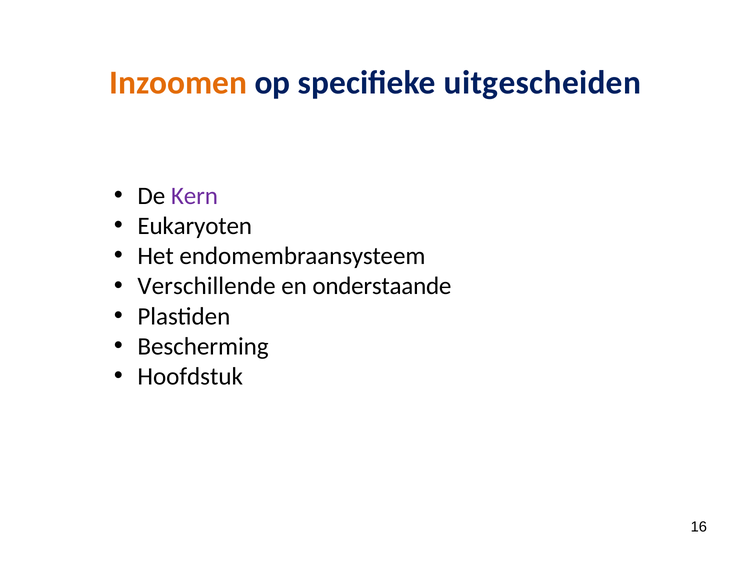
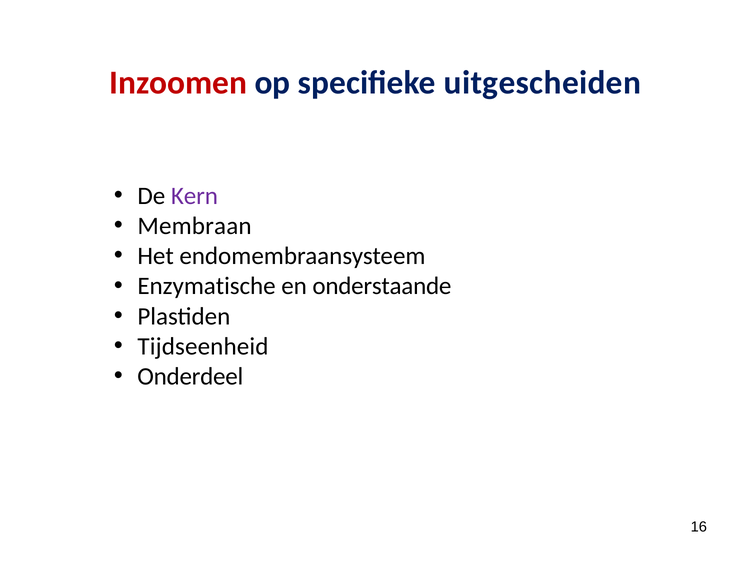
Inzoomen colour: orange -> red
Eukaryoten: Eukaryoten -> Membraan
Verschillende: Verschillende -> Enzymatische
Bescherming: Bescherming -> Tijdseenheid
Hoofdstuk: Hoofdstuk -> Onderdeel
